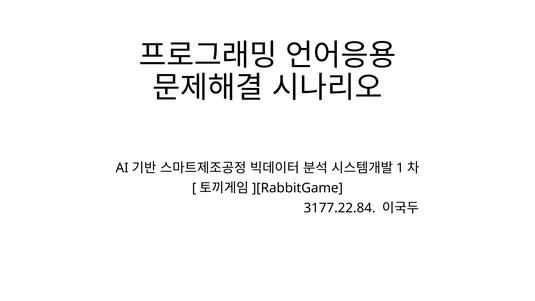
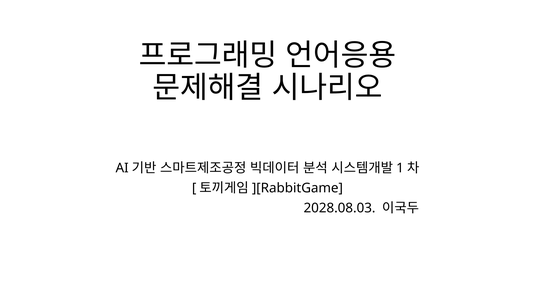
3177.22.84: 3177.22.84 -> 2028.08.03
